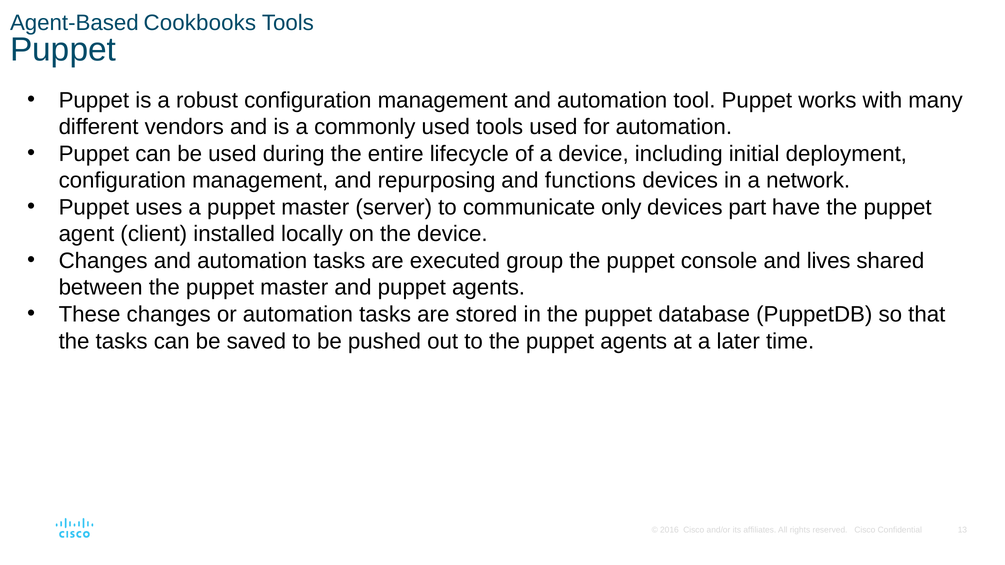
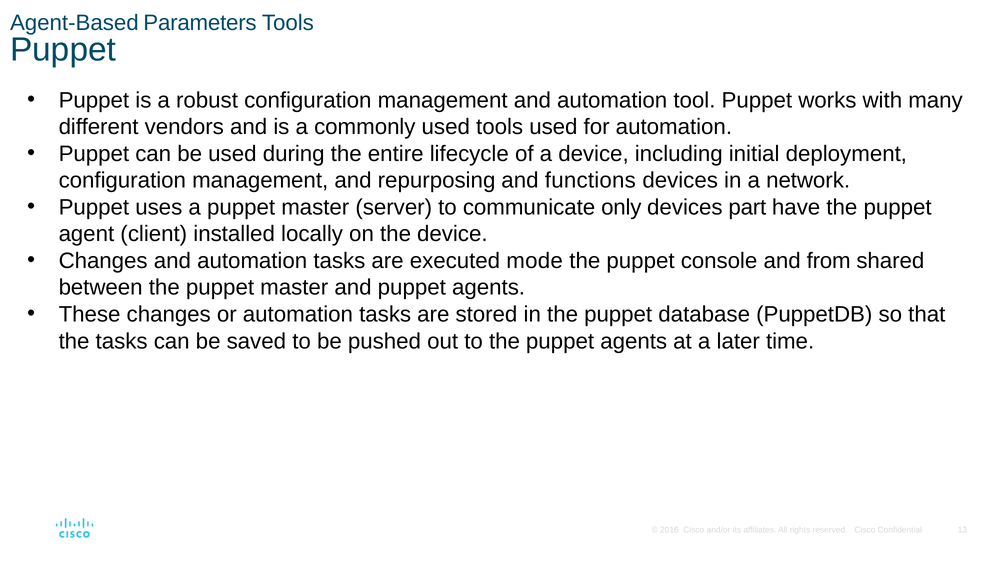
Cookbooks: Cookbooks -> Parameters
group: group -> mode
lives: lives -> from
